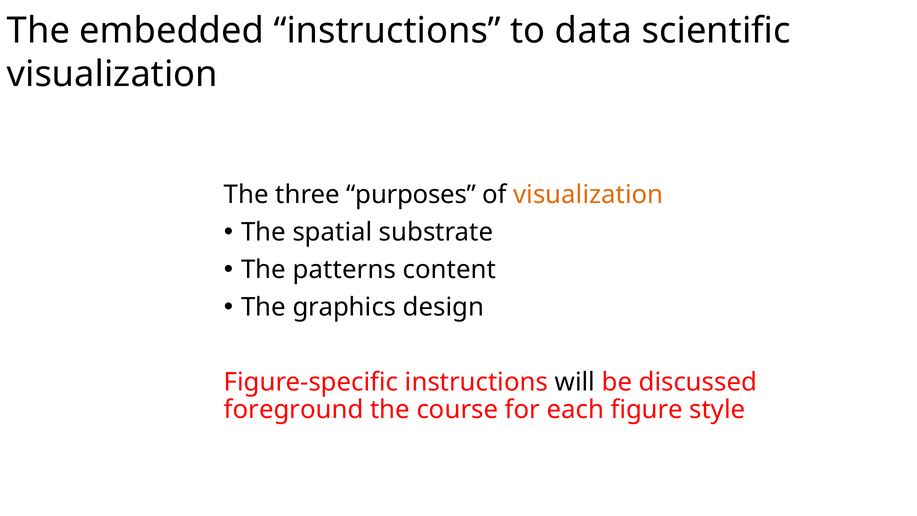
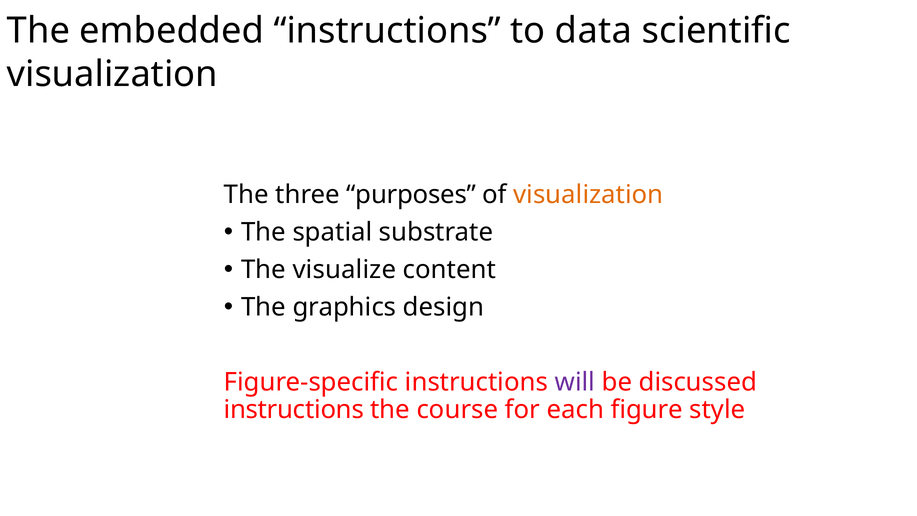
patterns: patterns -> visualize
will colour: black -> purple
foreground at (294, 410): foreground -> instructions
